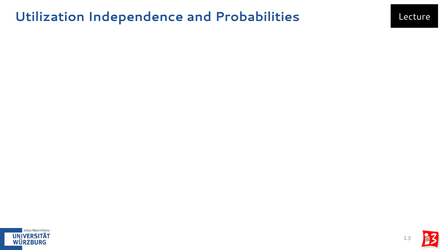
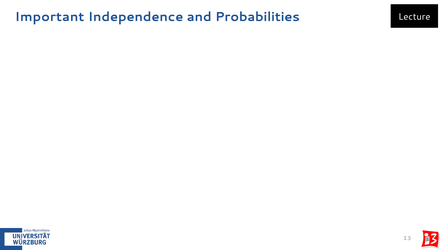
Utilization: Utilization -> Important
